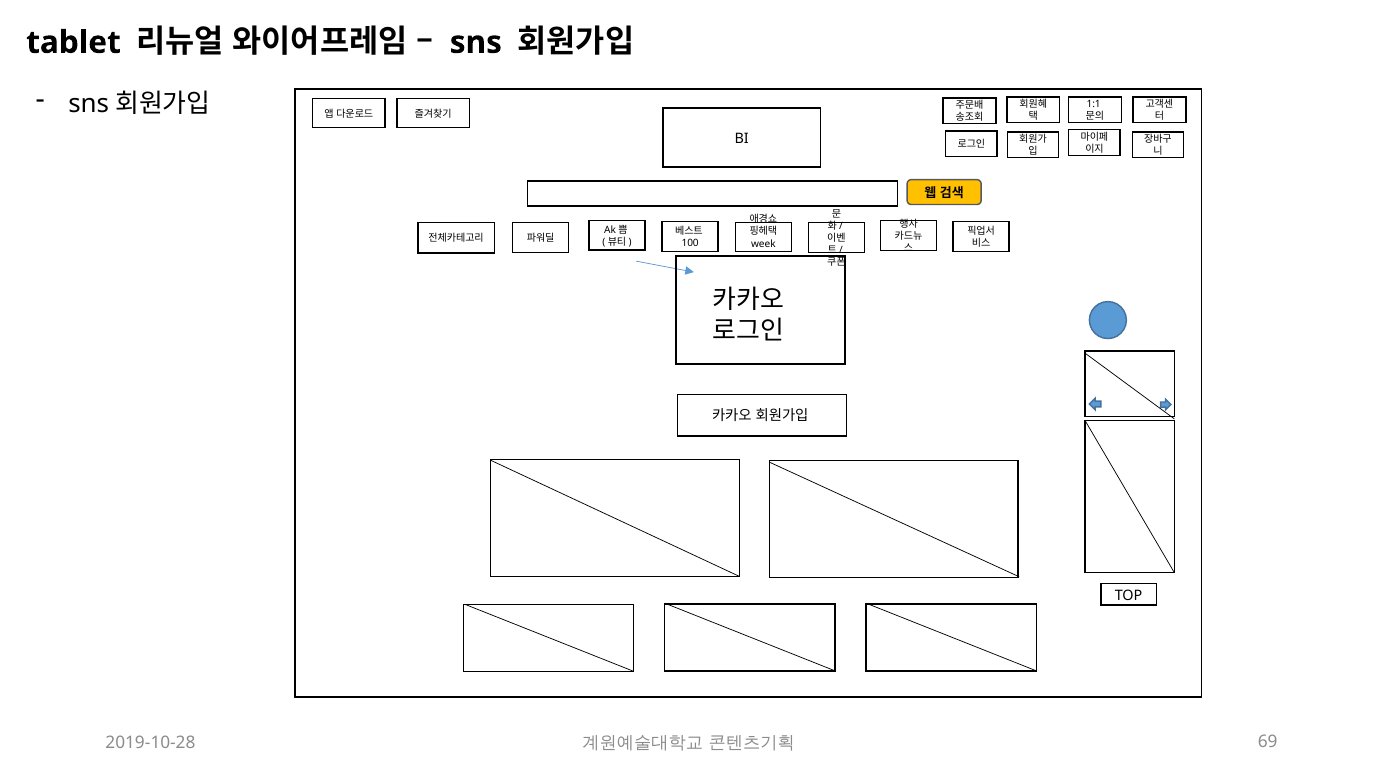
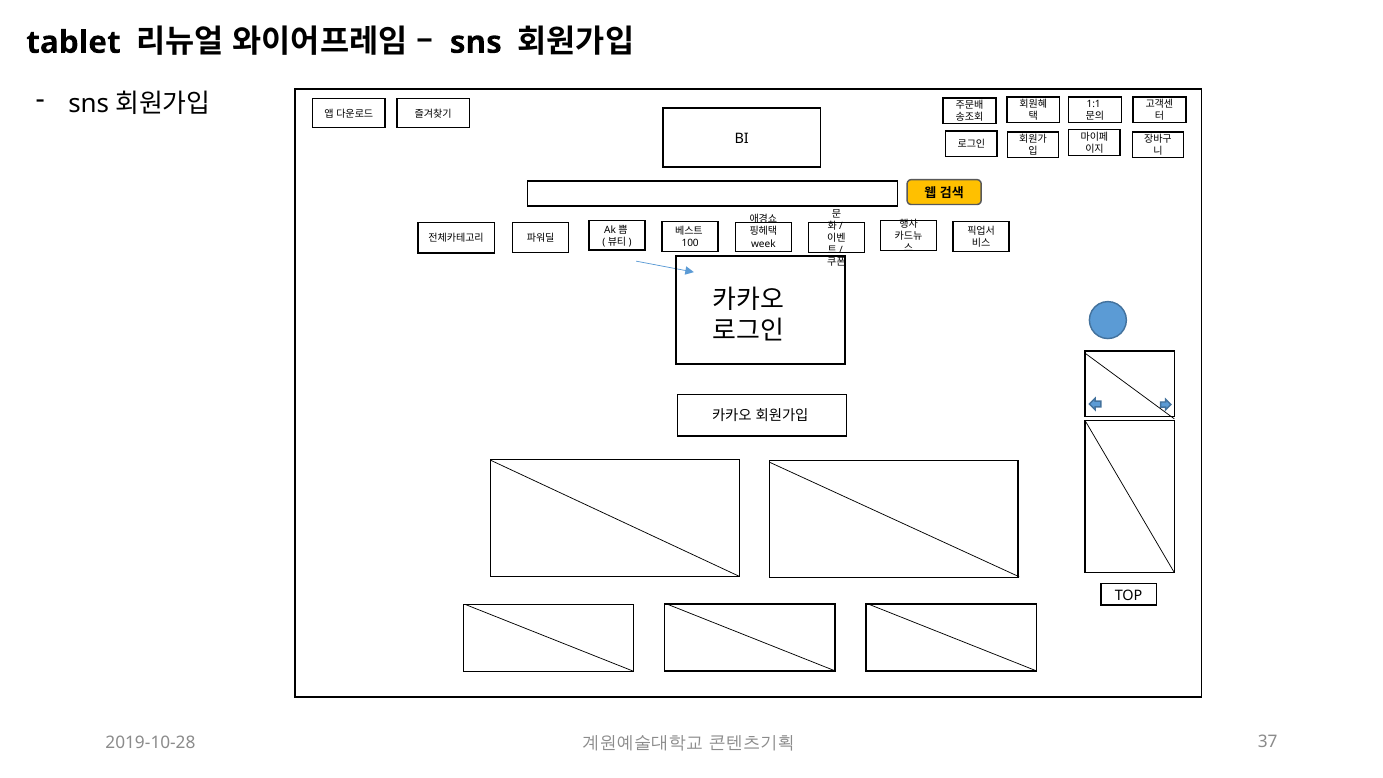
69: 69 -> 37
